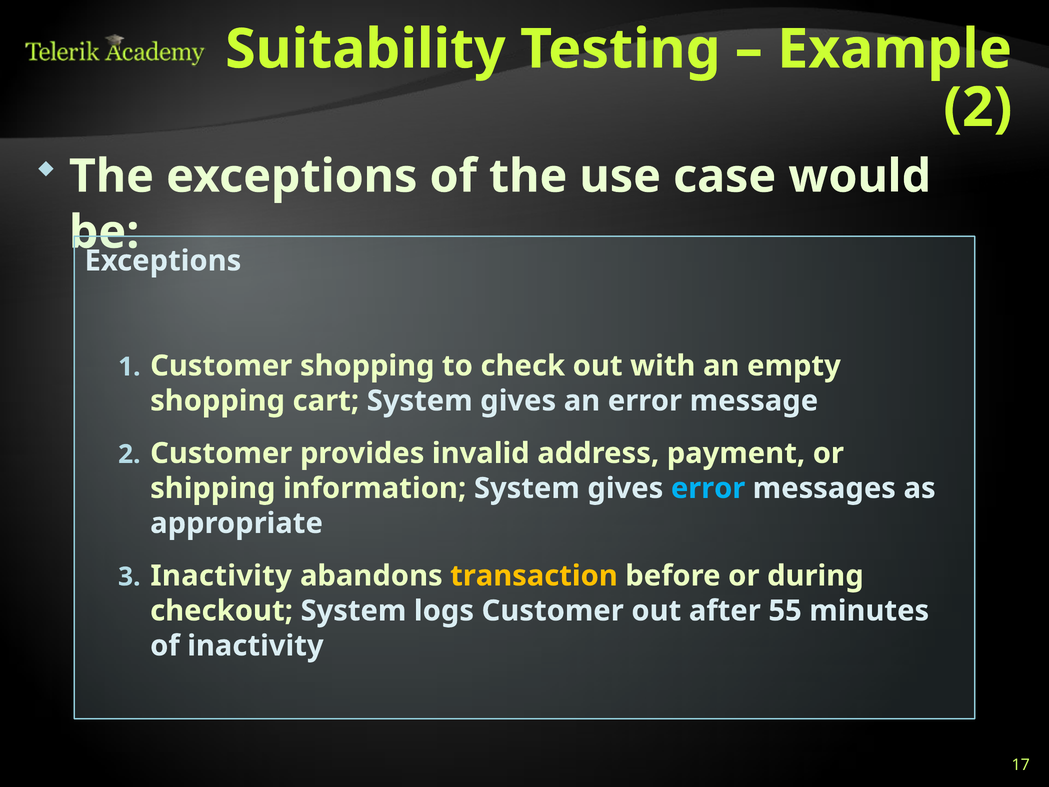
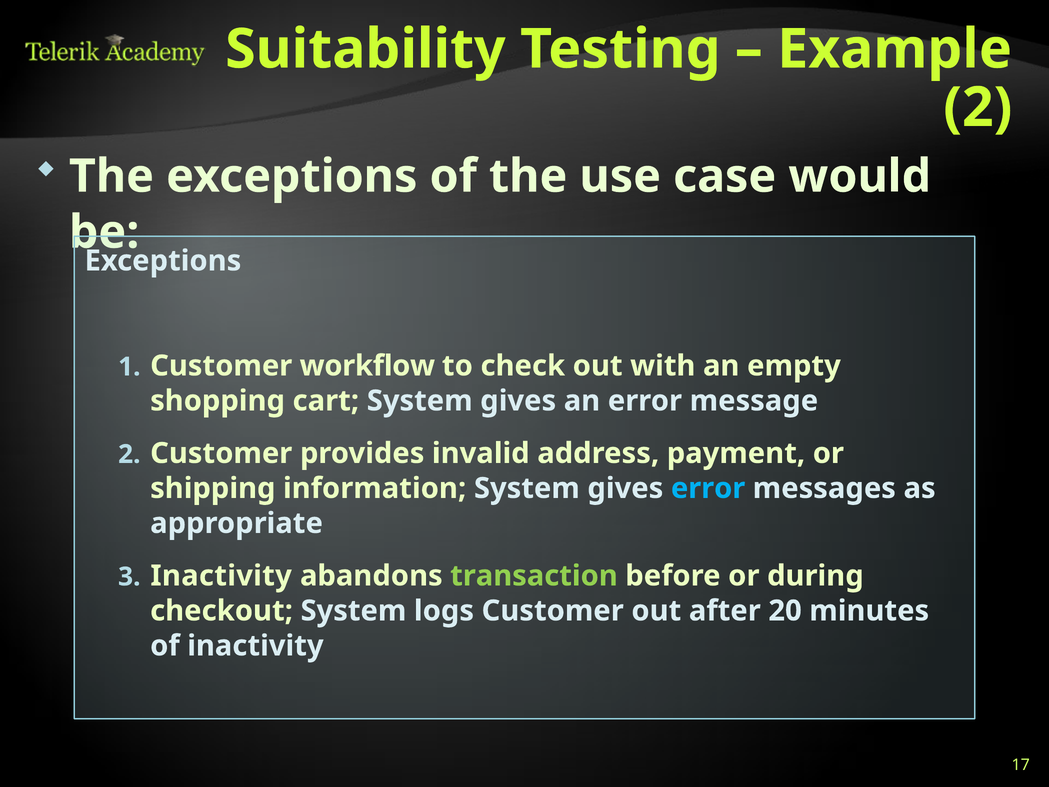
Customer shopping: shopping -> workflow
transaction colour: yellow -> light green
55: 55 -> 20
